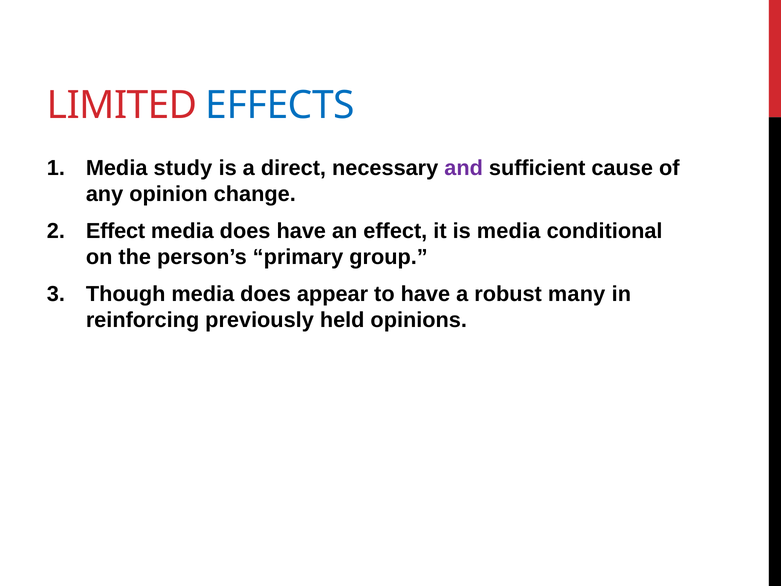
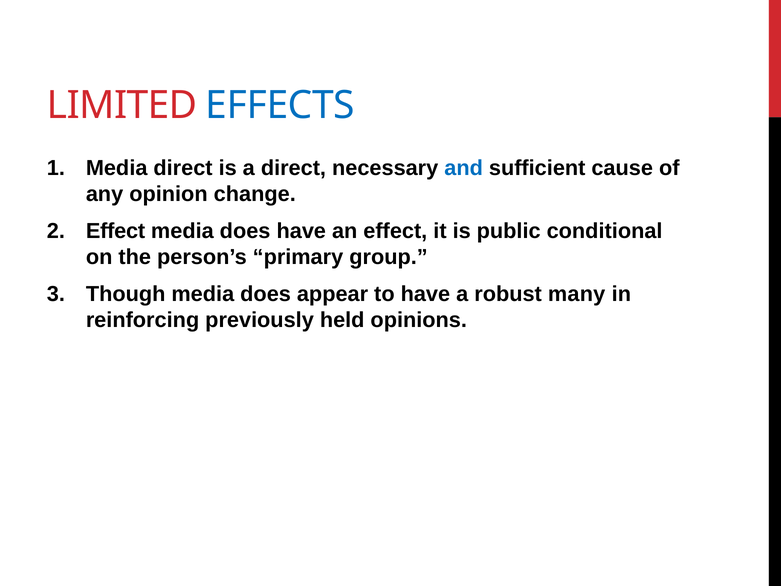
Media study: study -> direct
and colour: purple -> blue
is media: media -> public
